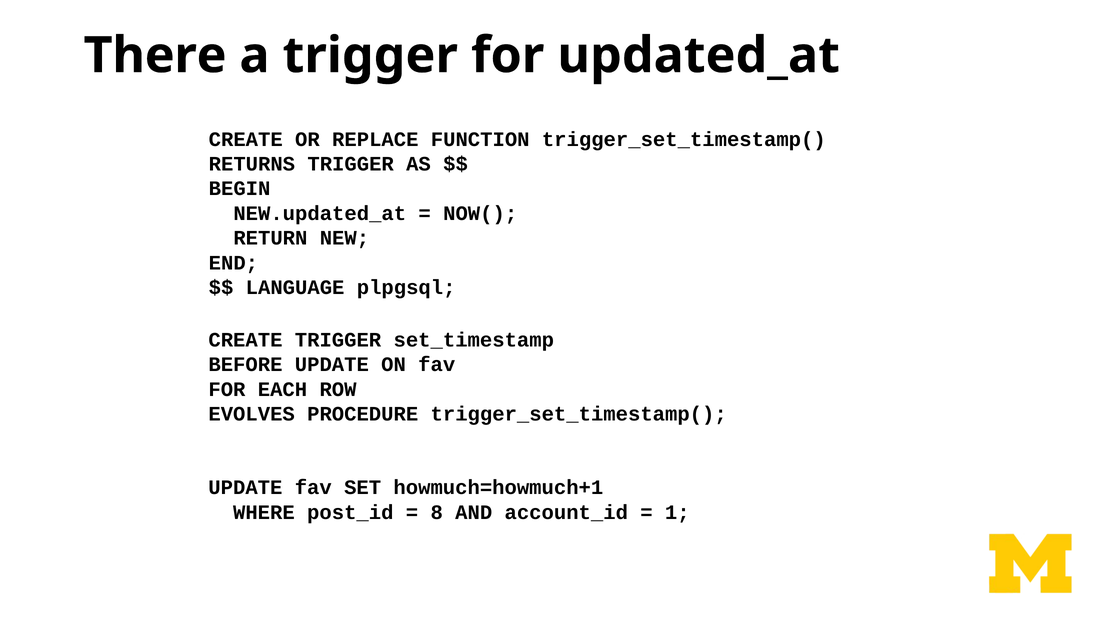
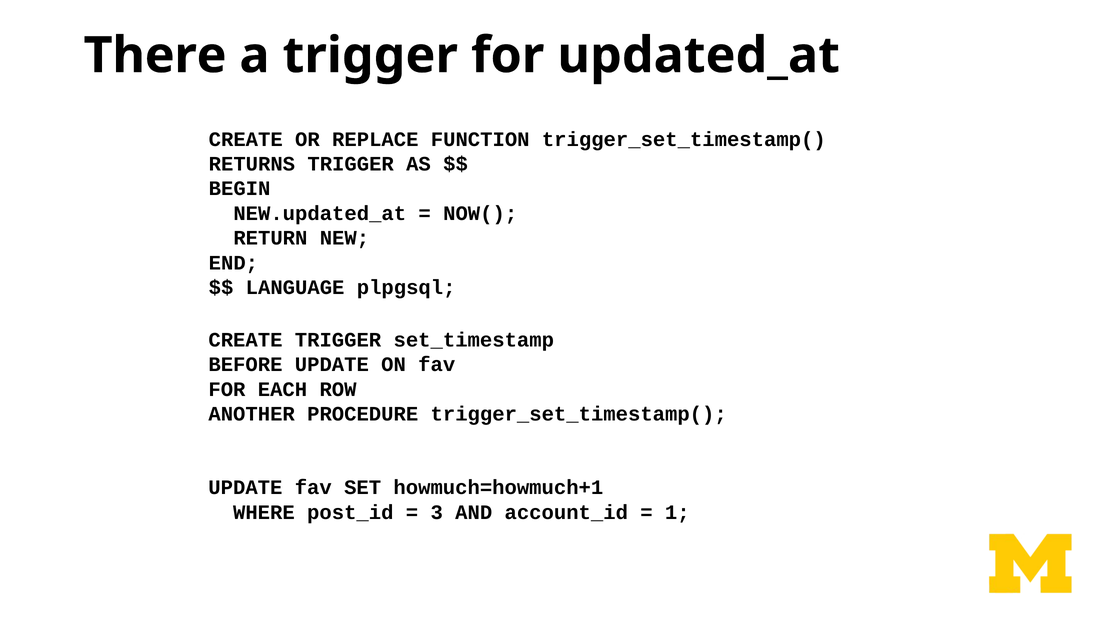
EVOLVES: EVOLVES -> ANOTHER
8: 8 -> 3
